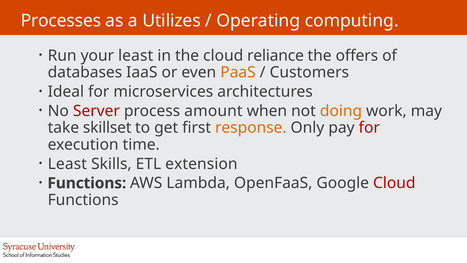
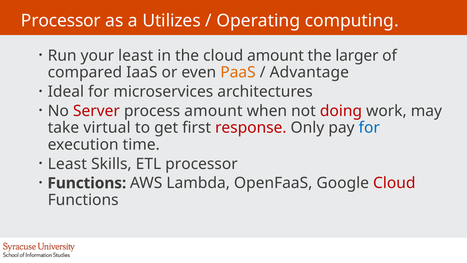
Processes at (61, 21): Processes -> Processor
cloud reliance: reliance -> amount
offers: offers -> larger
databases: databases -> compared
Customers: Customers -> Advantage
doing colour: orange -> red
skillset: skillset -> virtual
response colour: orange -> red
for at (369, 128) colour: red -> blue
ETL extension: extension -> processor
